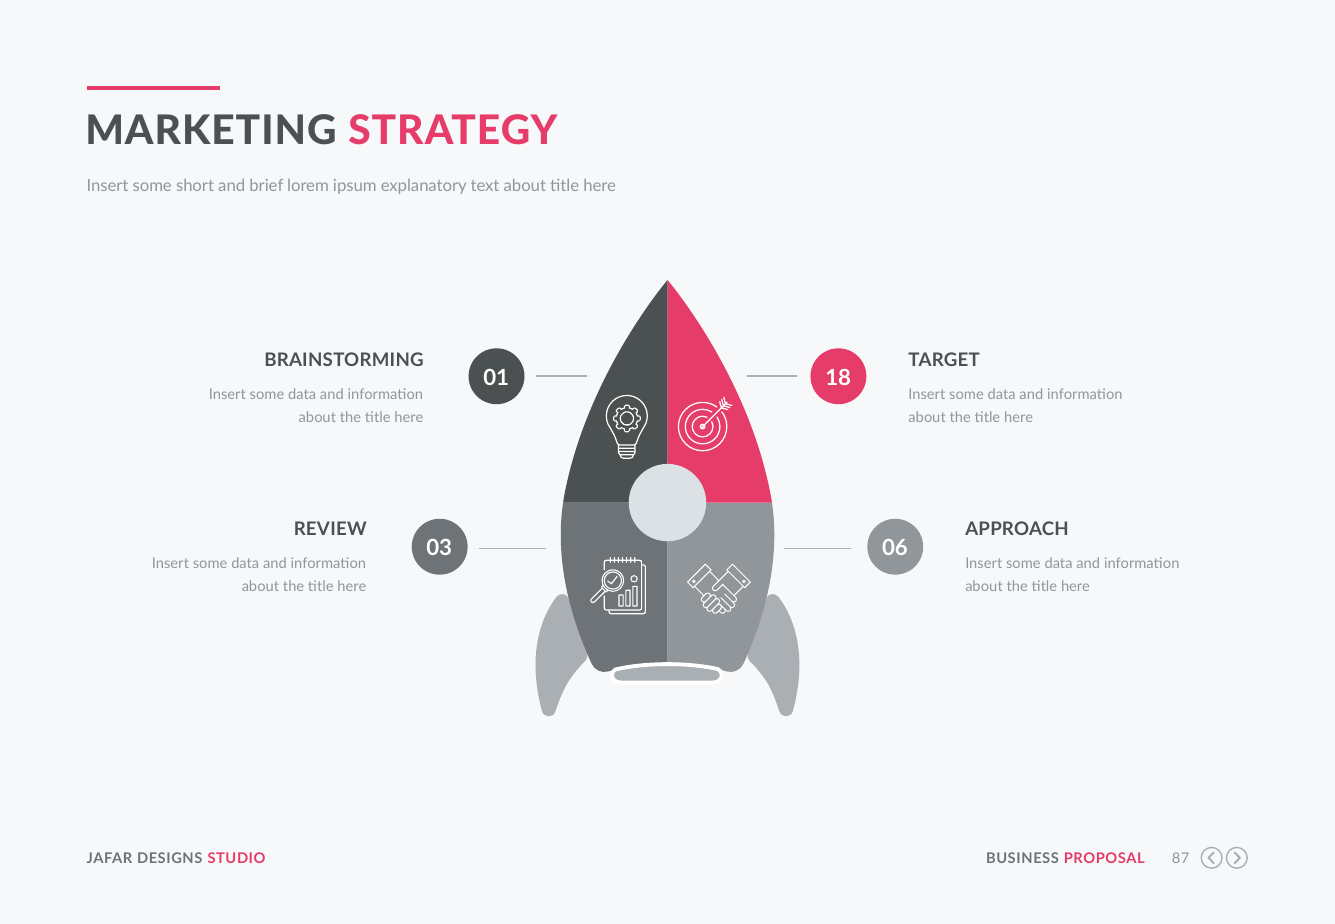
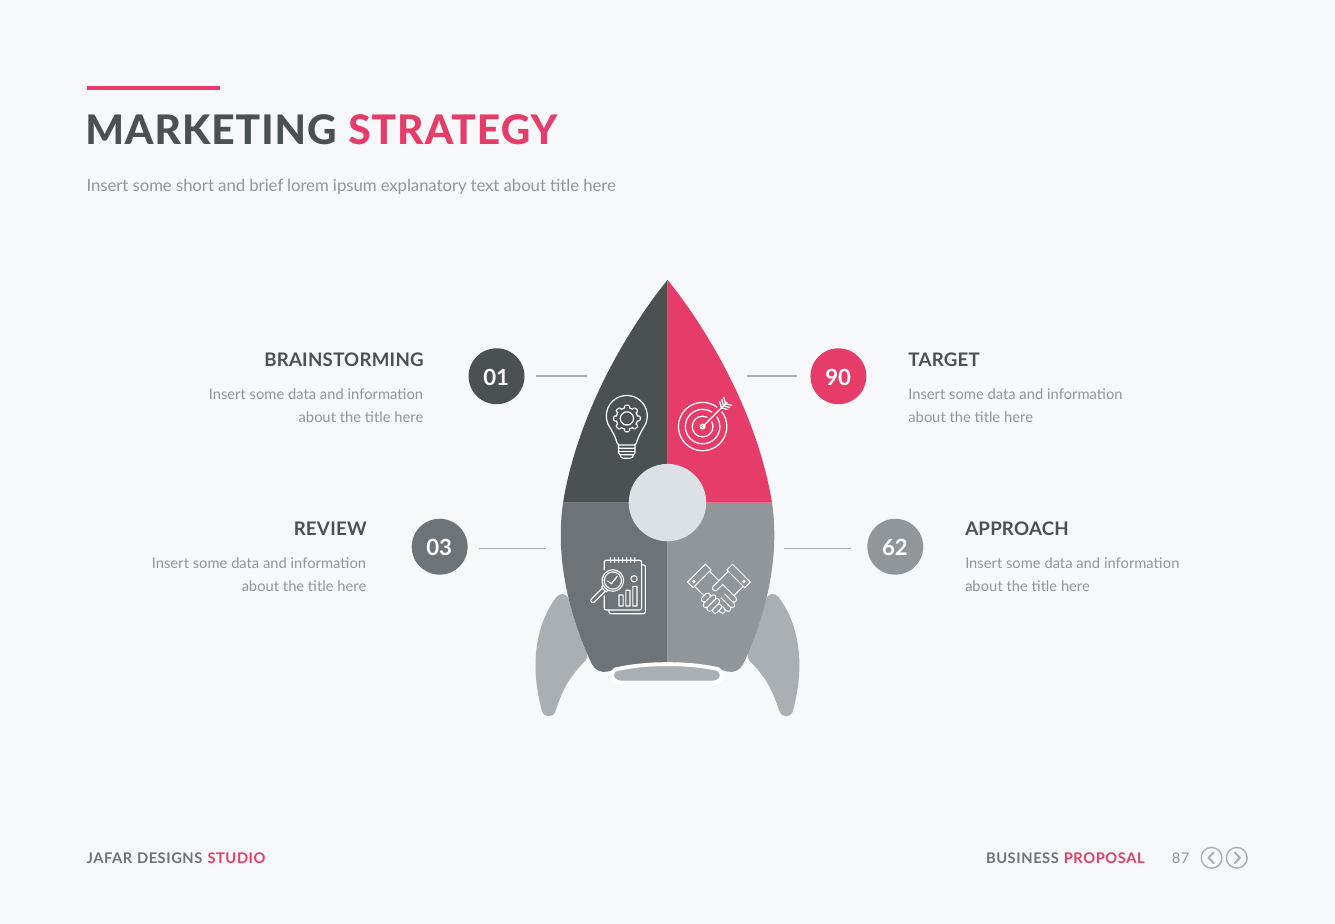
18: 18 -> 90
06: 06 -> 62
